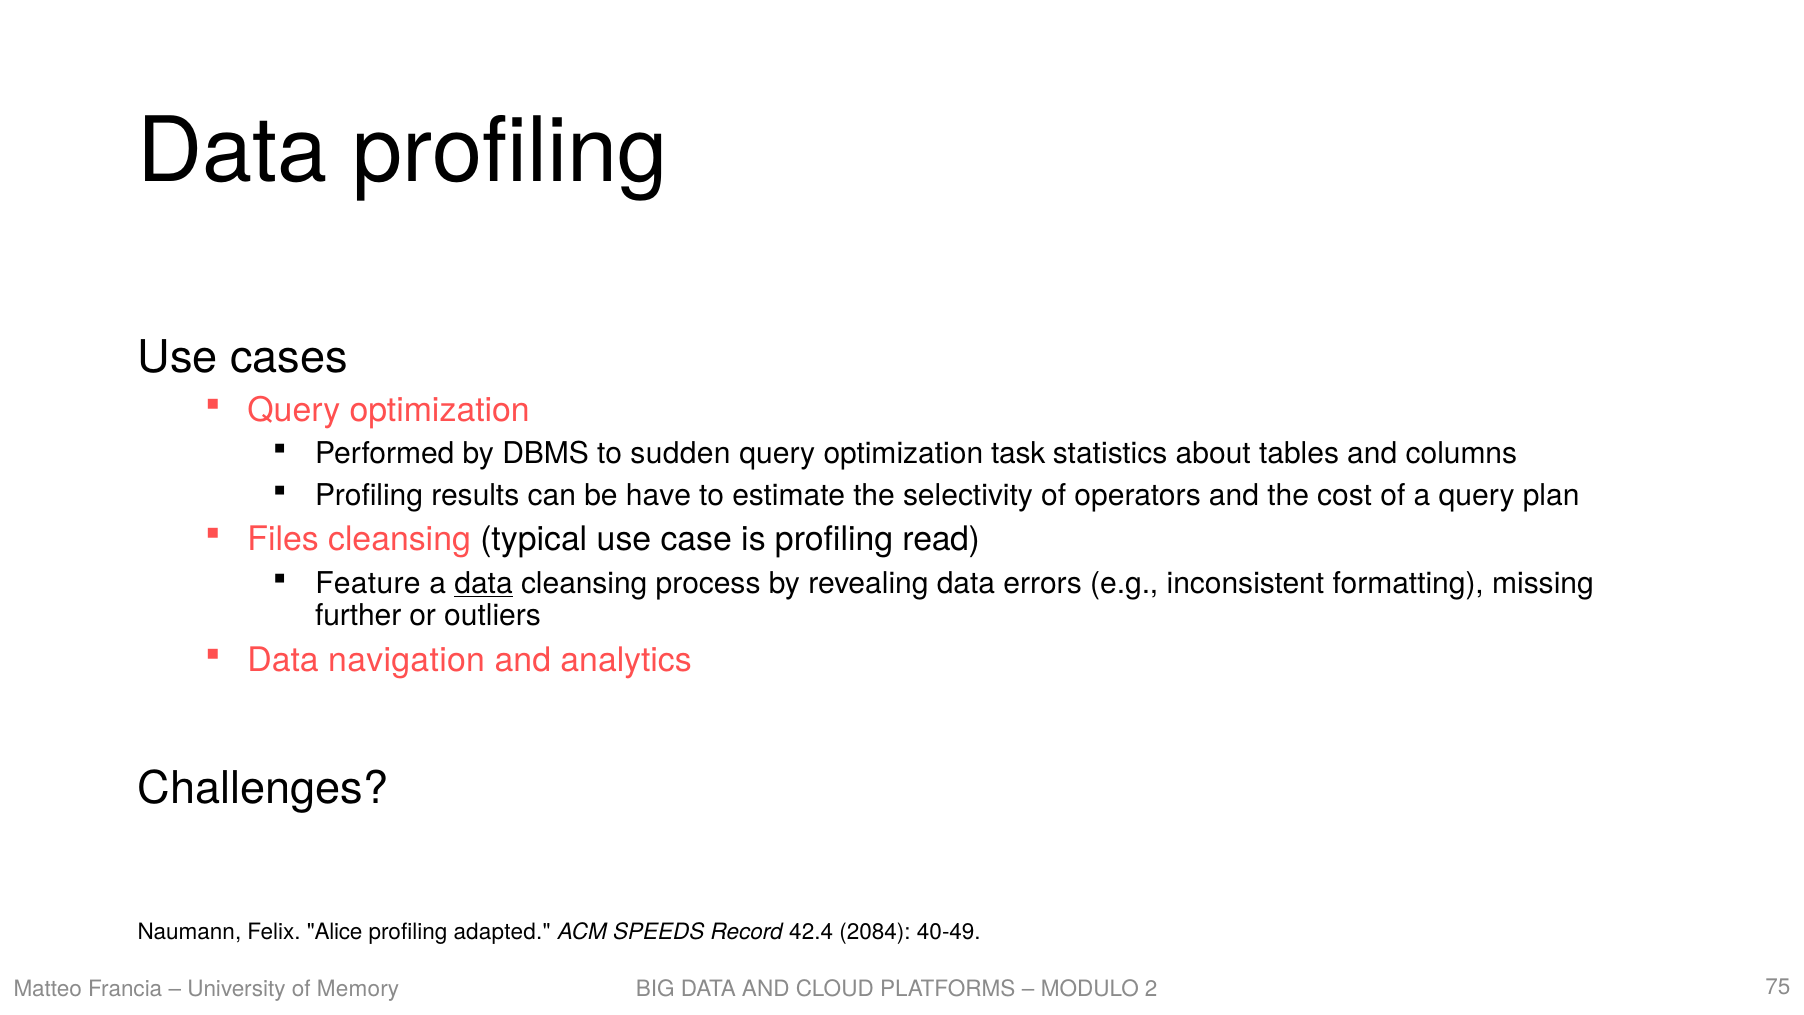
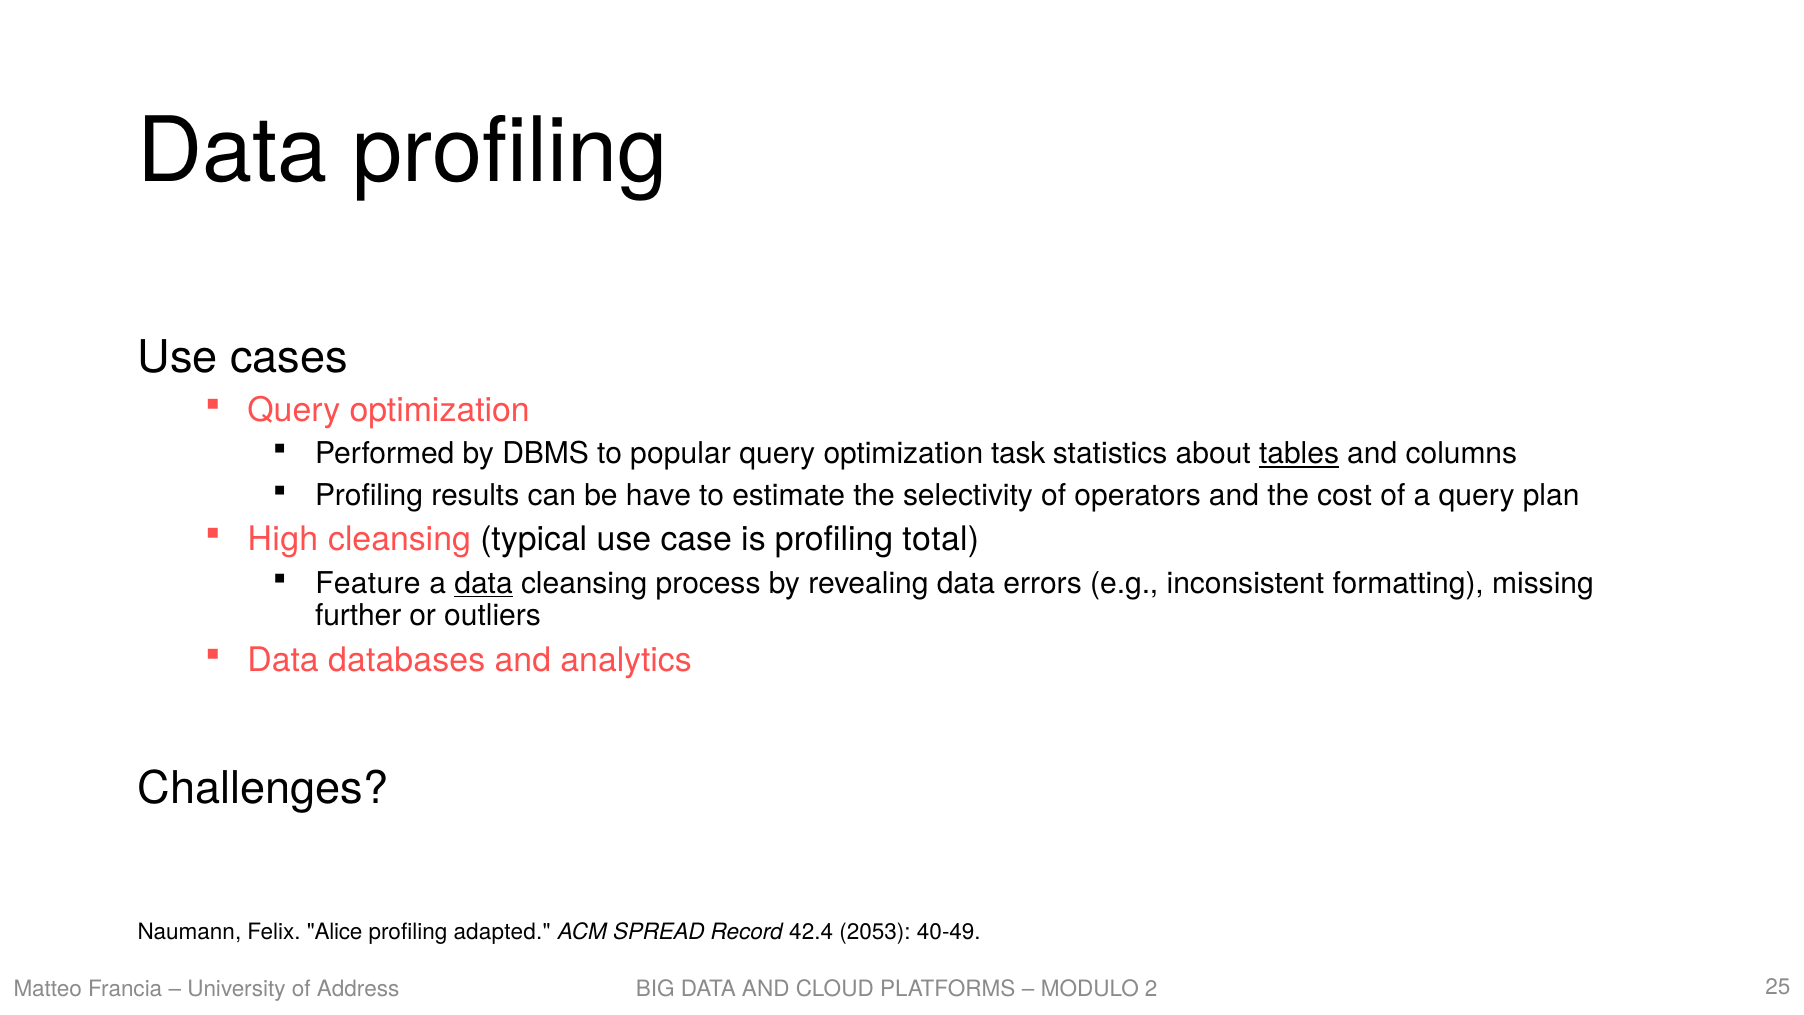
sudden: sudden -> popular
tables underline: none -> present
Files: Files -> High
read: read -> total
navigation: navigation -> databases
SPEEDS: SPEEDS -> SPREAD
2084: 2084 -> 2053
Memory: Memory -> Address
75: 75 -> 25
